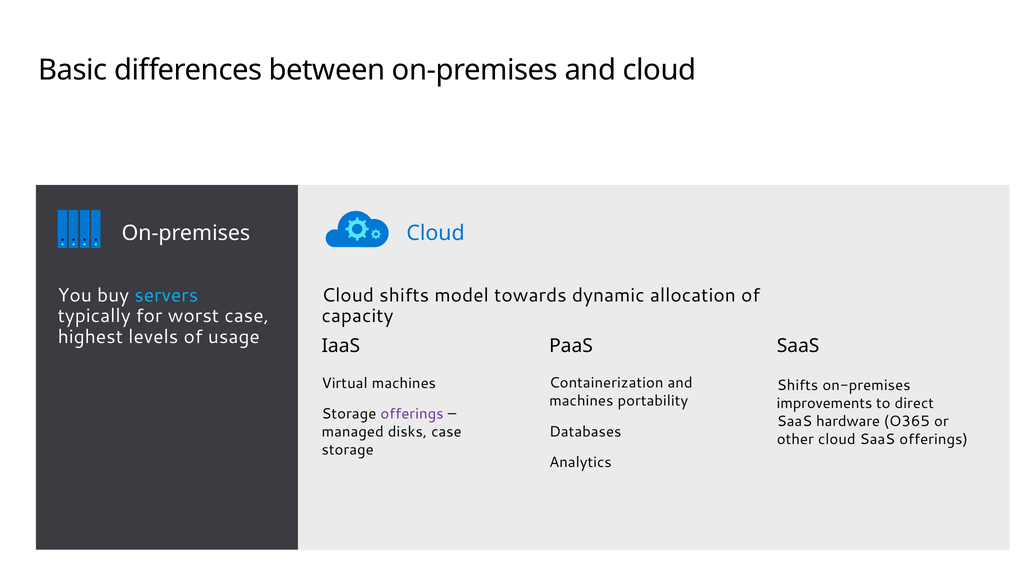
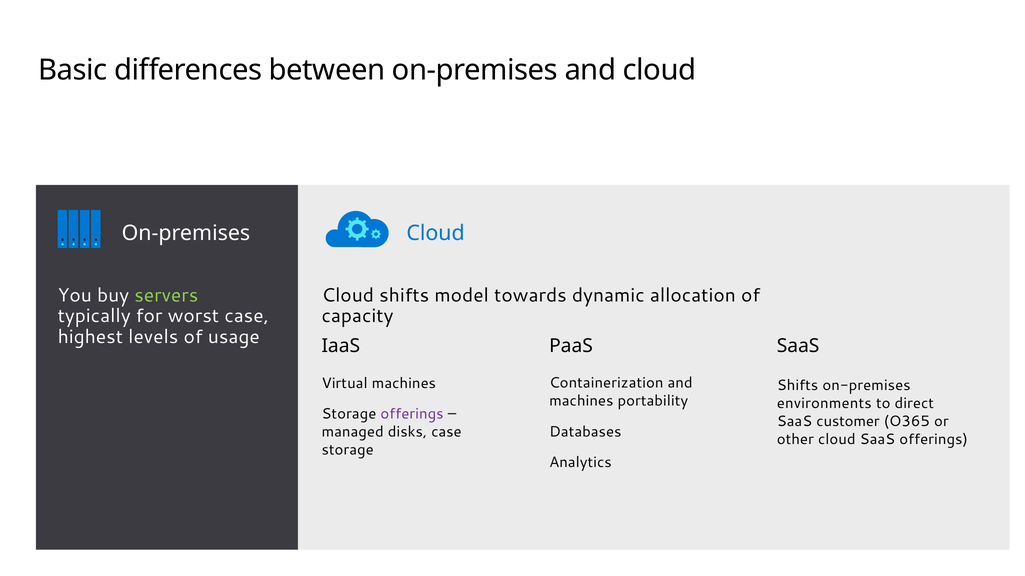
servers colour: light blue -> light green
improvements: improvements -> environments
hardware: hardware -> customer
